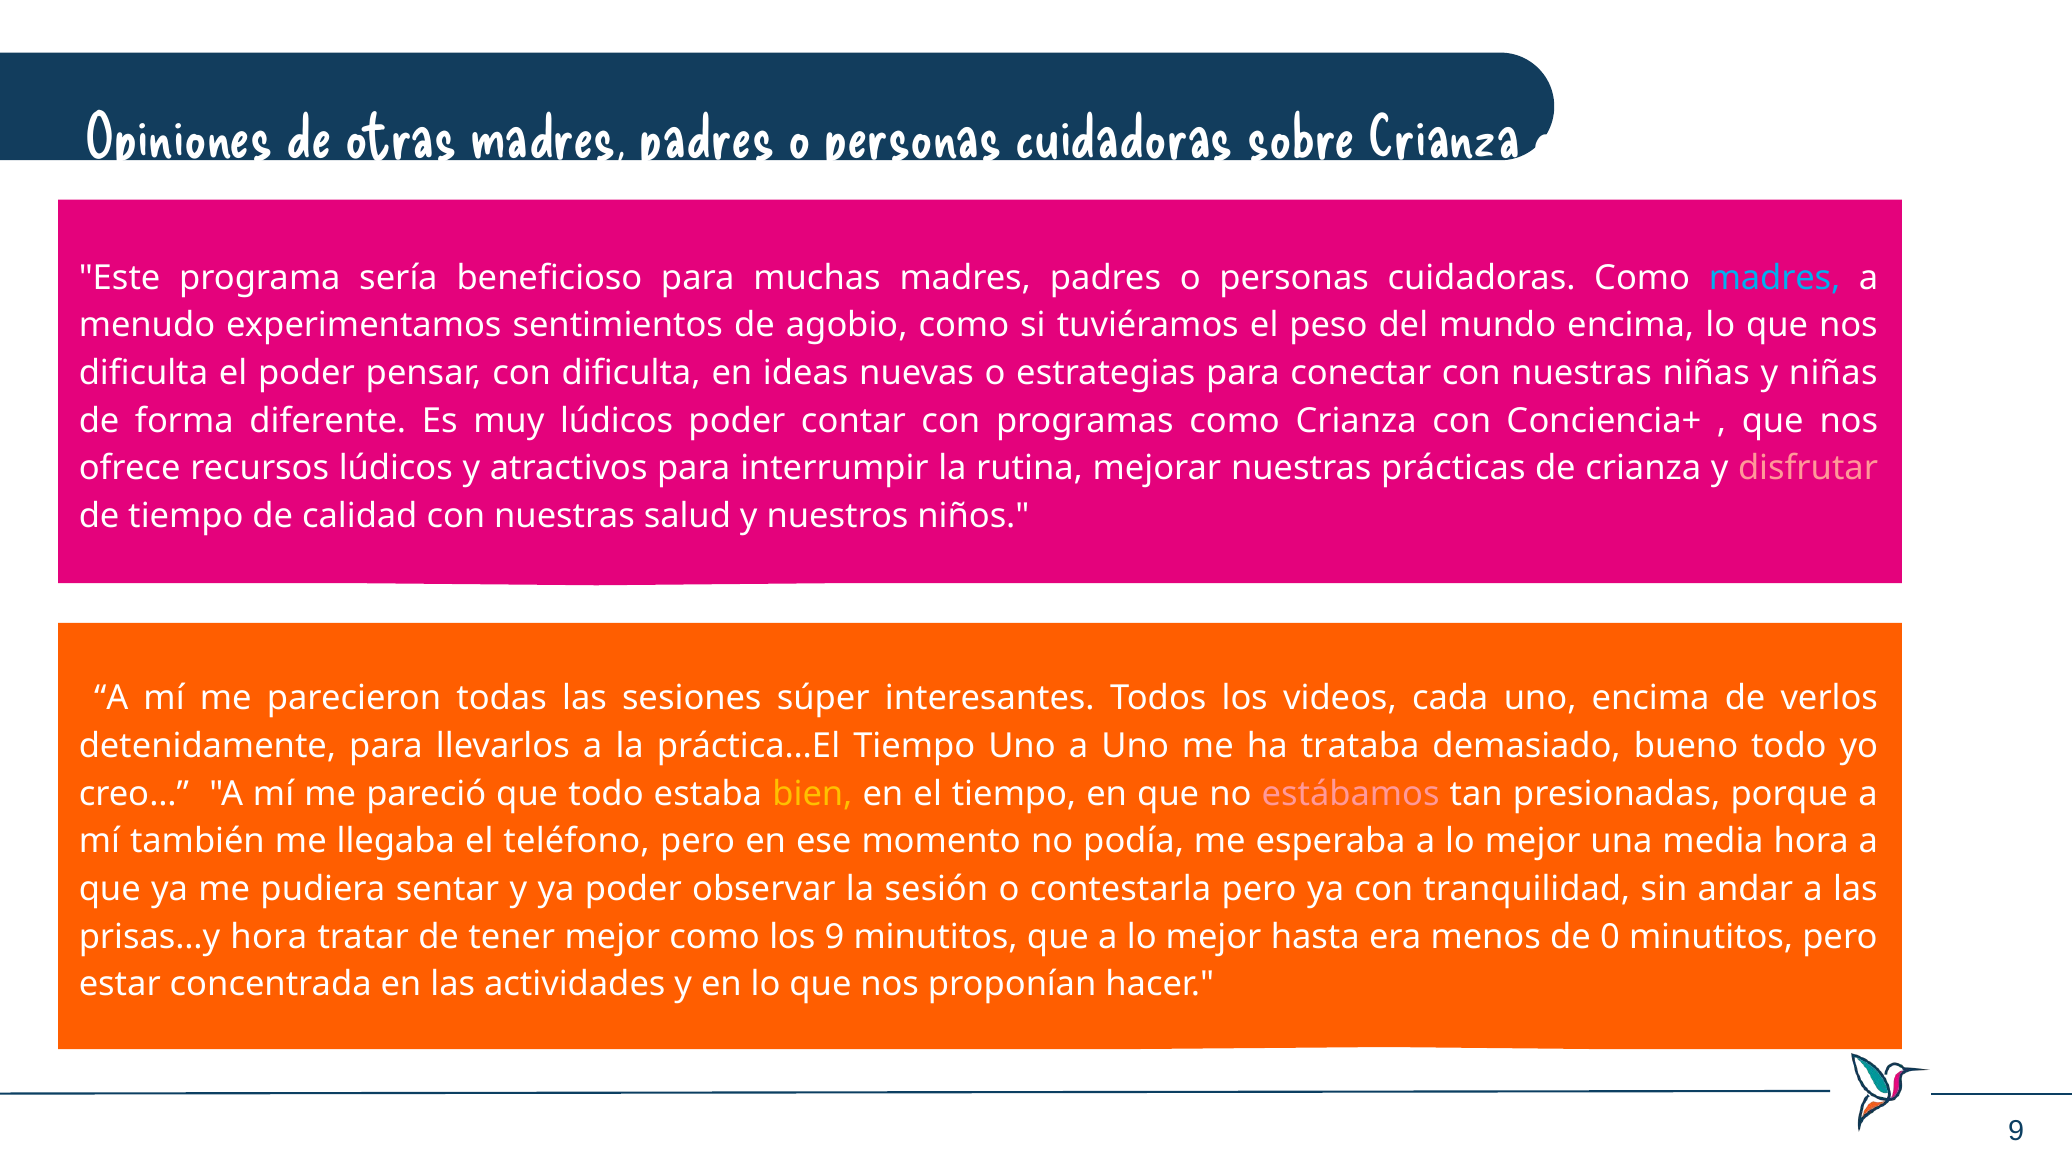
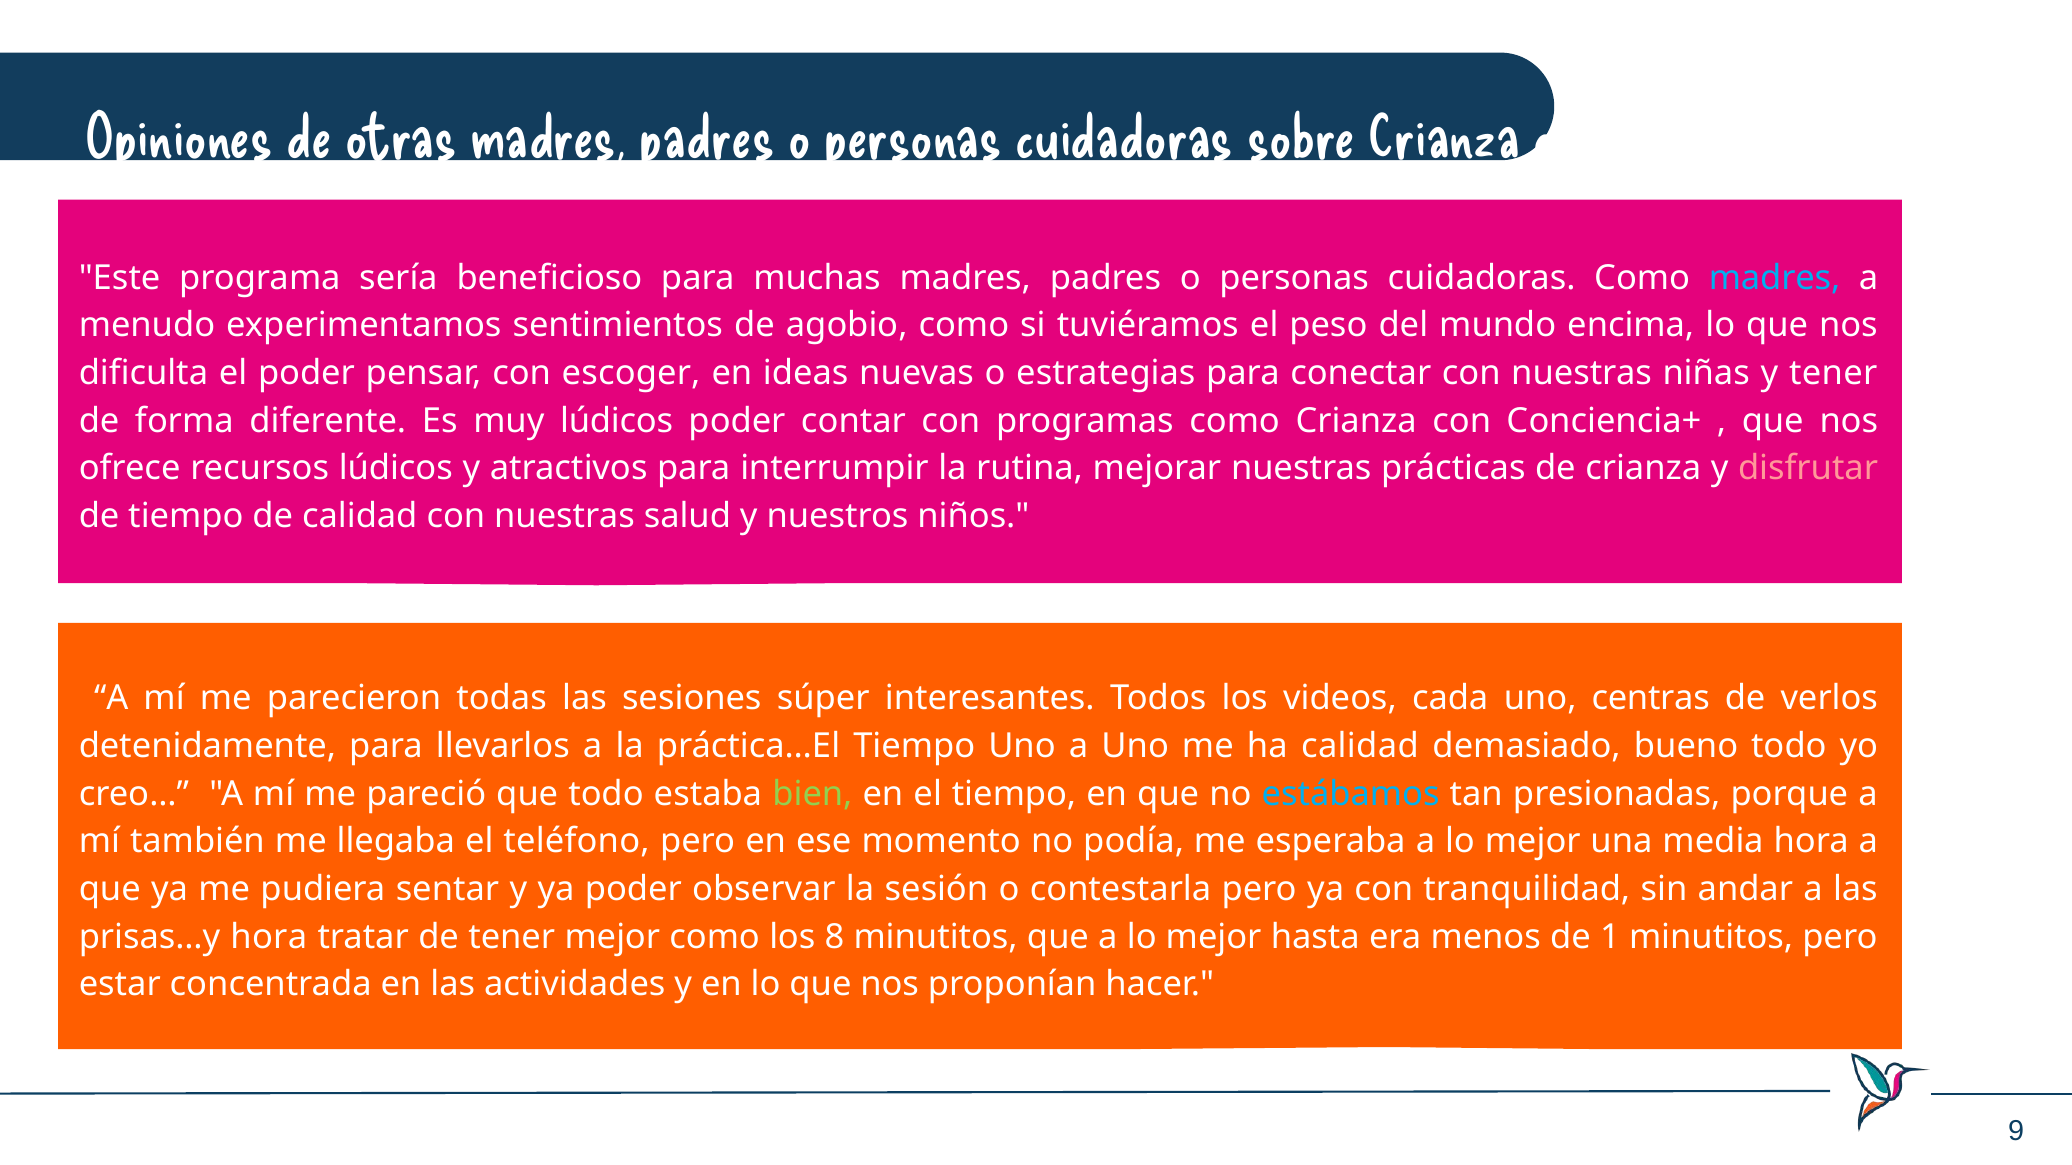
con dificulta: dificulta -> escoger
y niñas: niñas -> tener
uno encima: encima -> centras
ha trataba: trataba -> calidad
bien colour: yellow -> light green
estábamos colour: pink -> light blue
los 9: 9 -> 8
0: 0 -> 1
